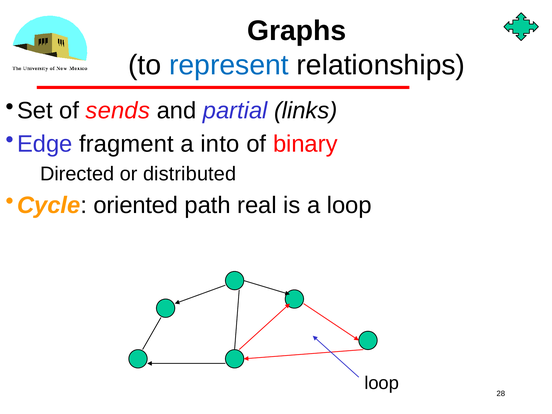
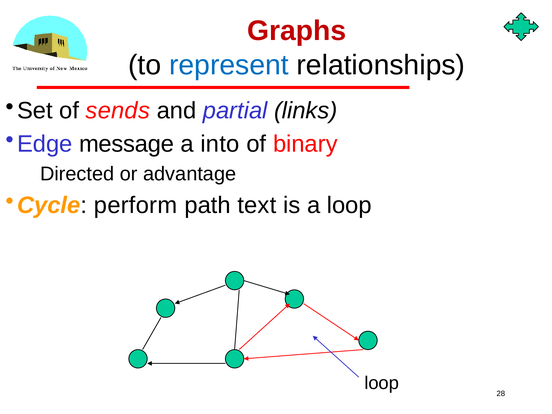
Graphs colour: black -> red
fragment: fragment -> message
distributed: distributed -> advantage
oriented: oriented -> perform
real: real -> text
